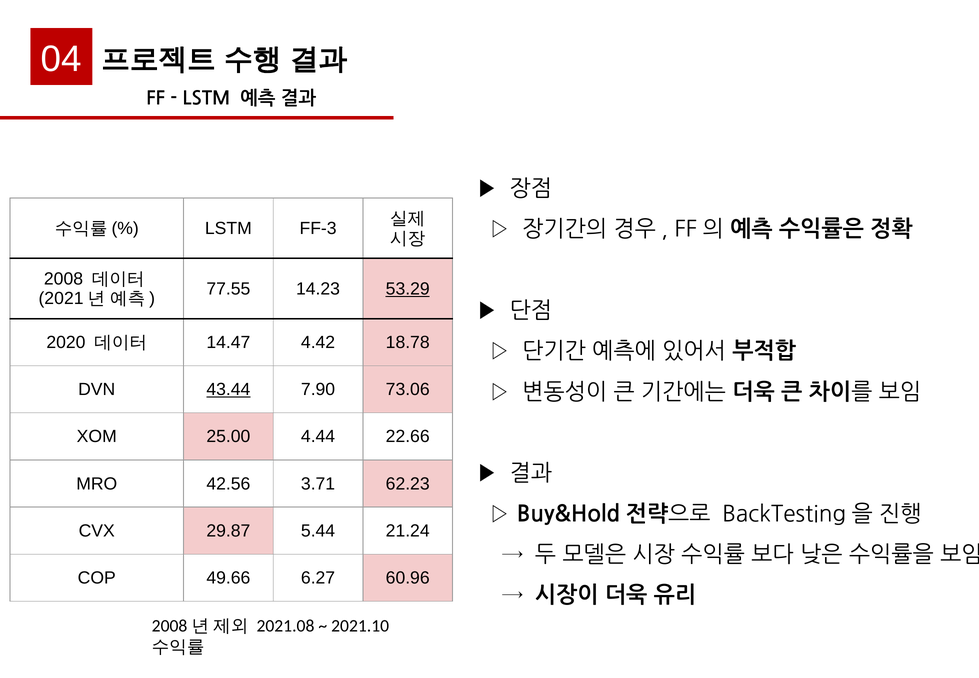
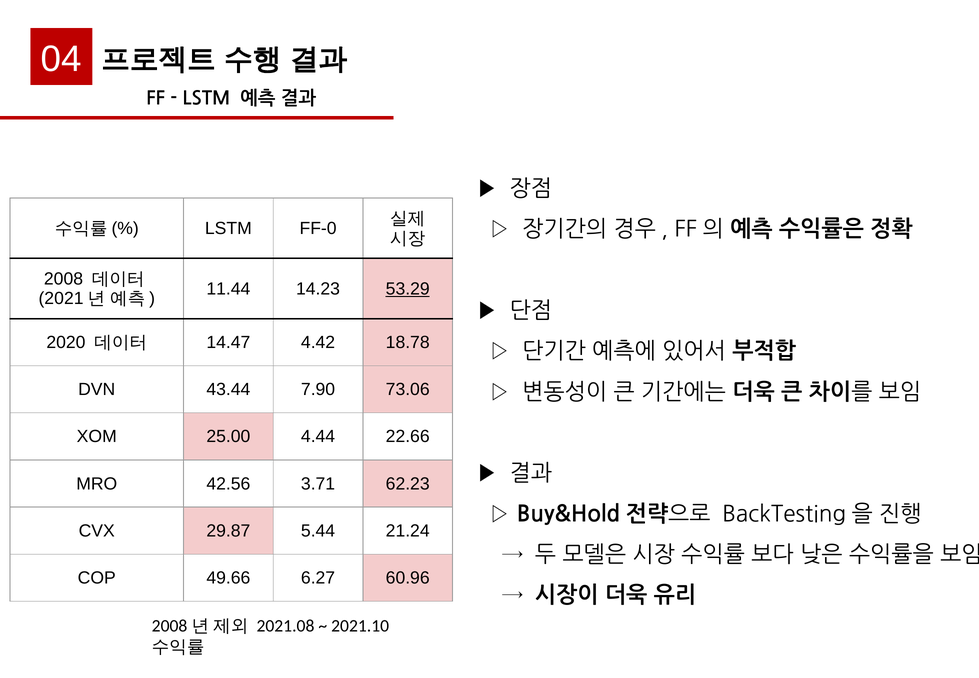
FF-3: FF-3 -> FF-0
77.55: 77.55 -> 11.44
43.44 underline: present -> none
